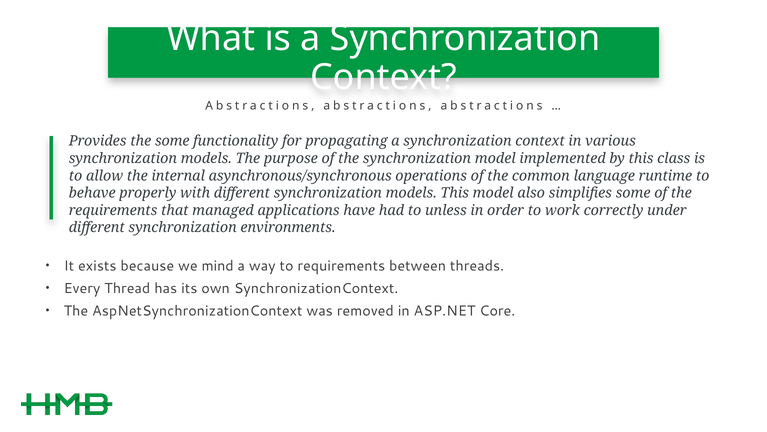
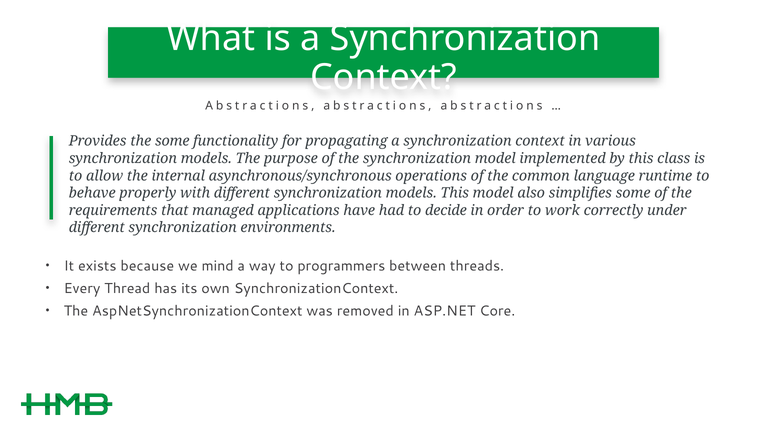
unless: unless -> decide
to requirements: requirements -> programmers
